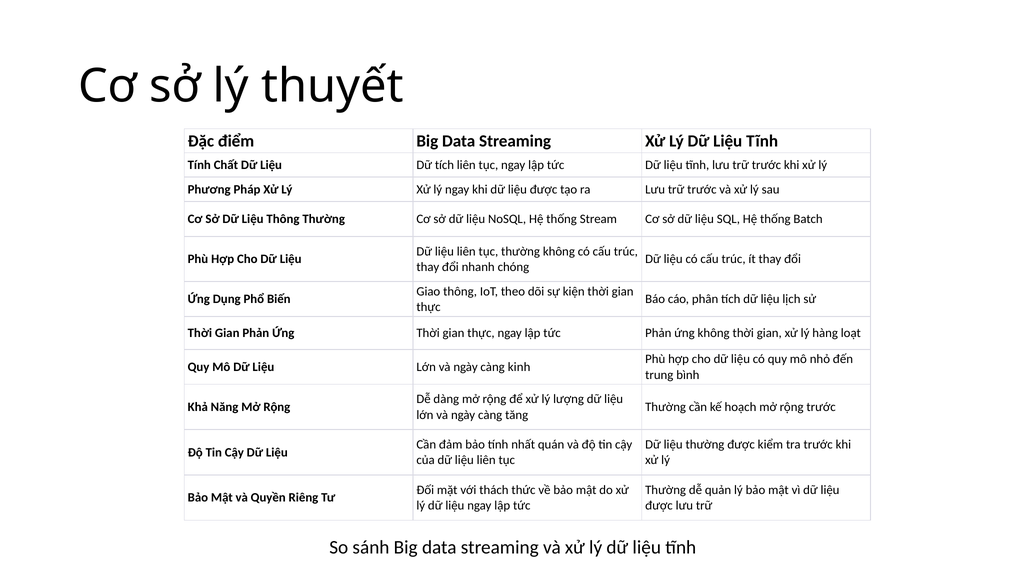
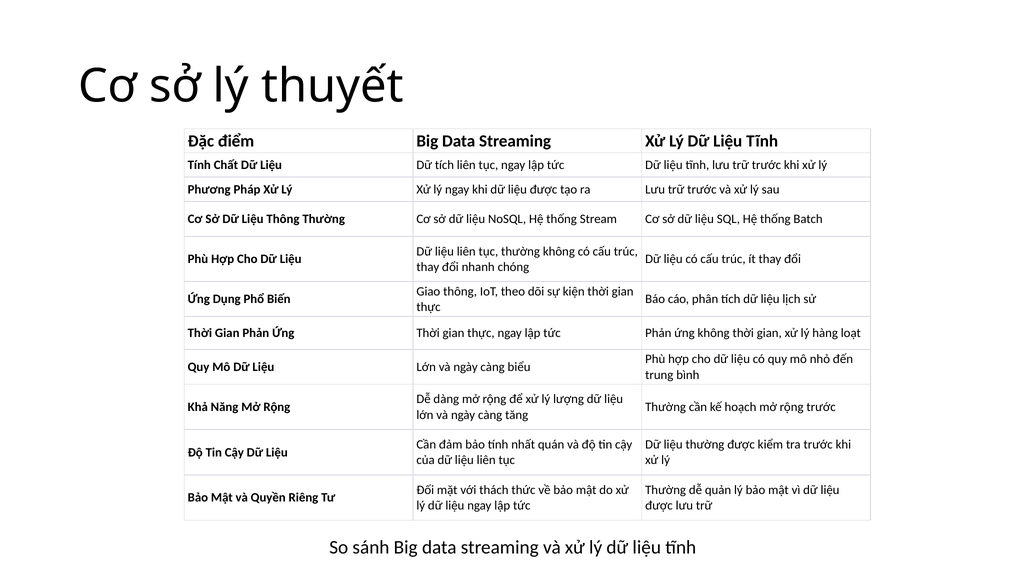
kinh: kinh -> biểu
